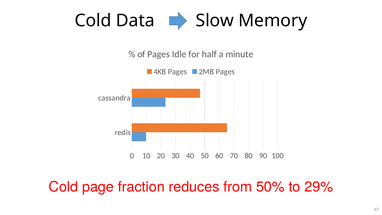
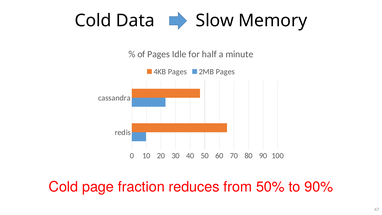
29%: 29% -> 90%
